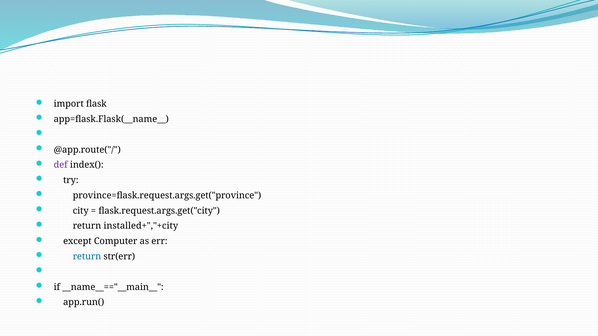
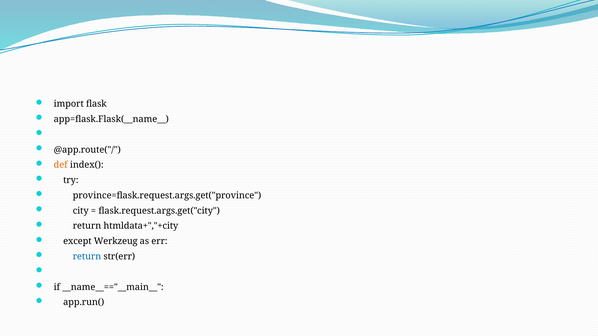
def colour: purple -> orange
installed+","+city: installed+","+city -> htmldata+","+city
Computer: Computer -> Werkzeug
